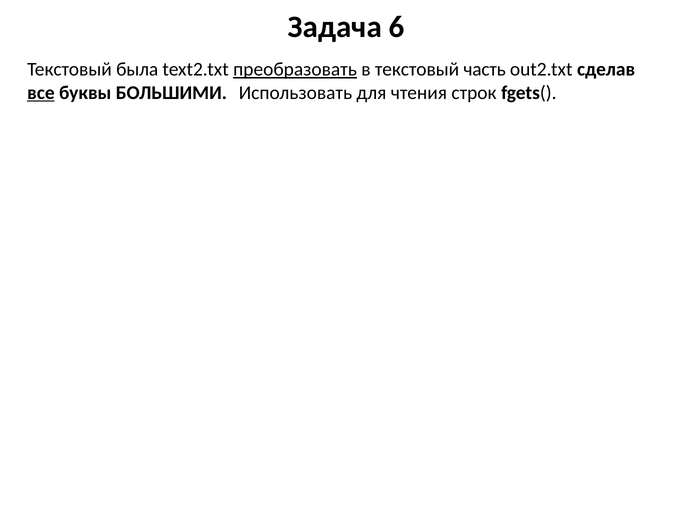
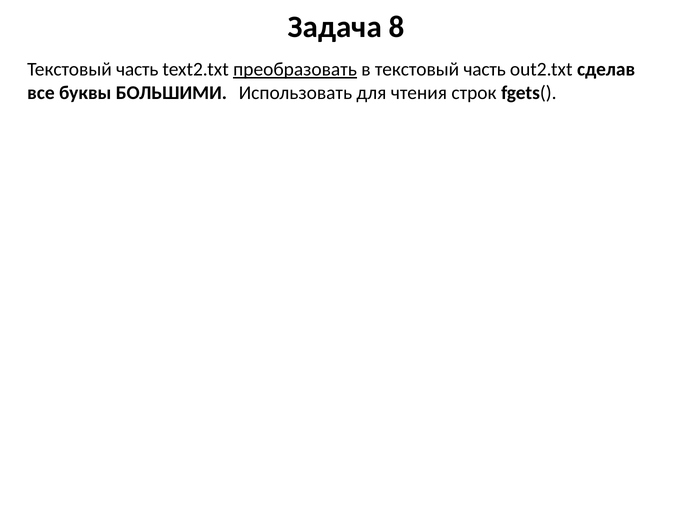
6: 6 -> 8
была at (137, 69): была -> часть
все underline: present -> none
